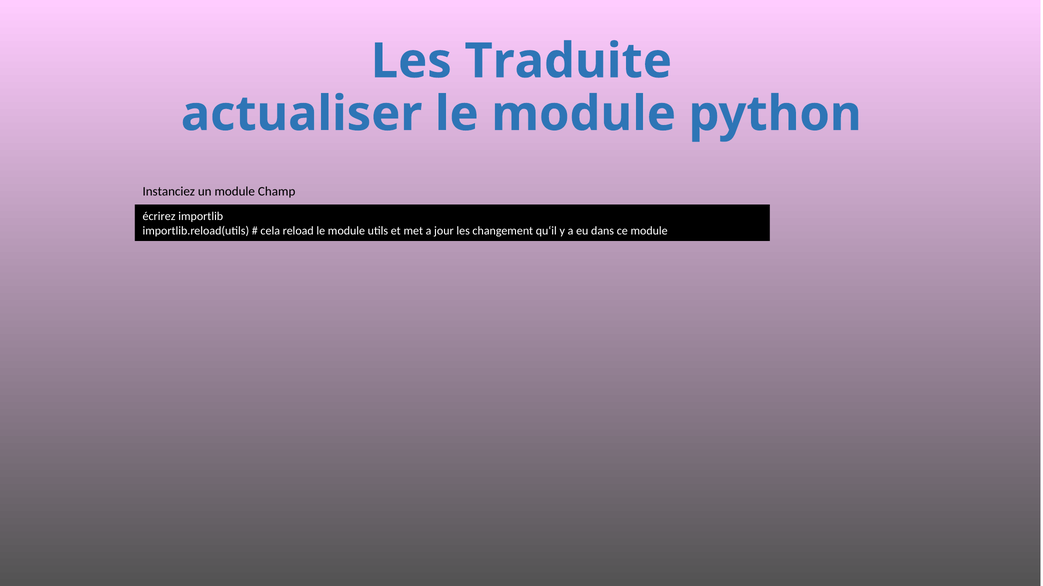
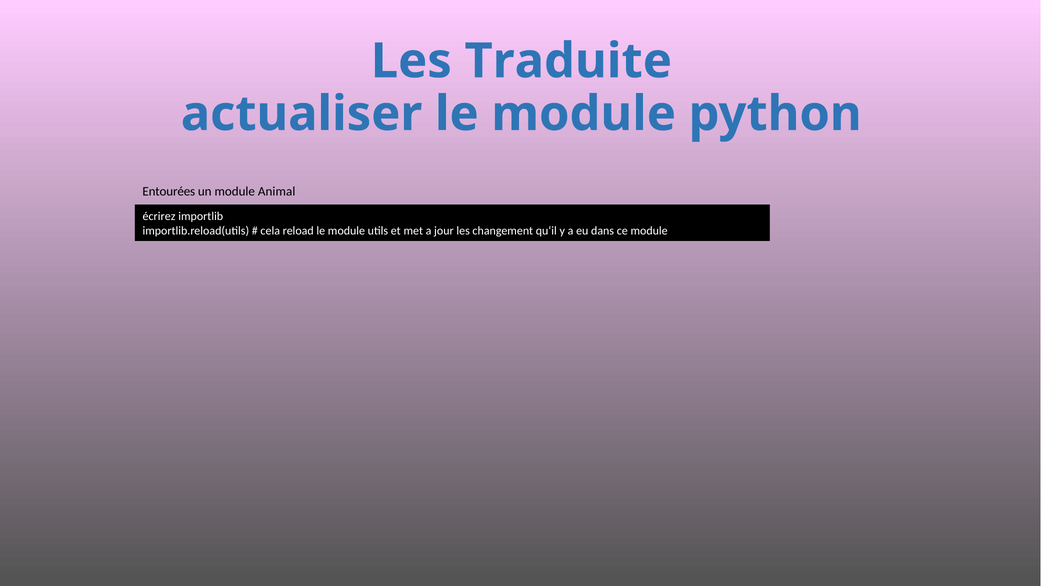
Instanciez: Instanciez -> Entourées
Champ: Champ -> Animal
